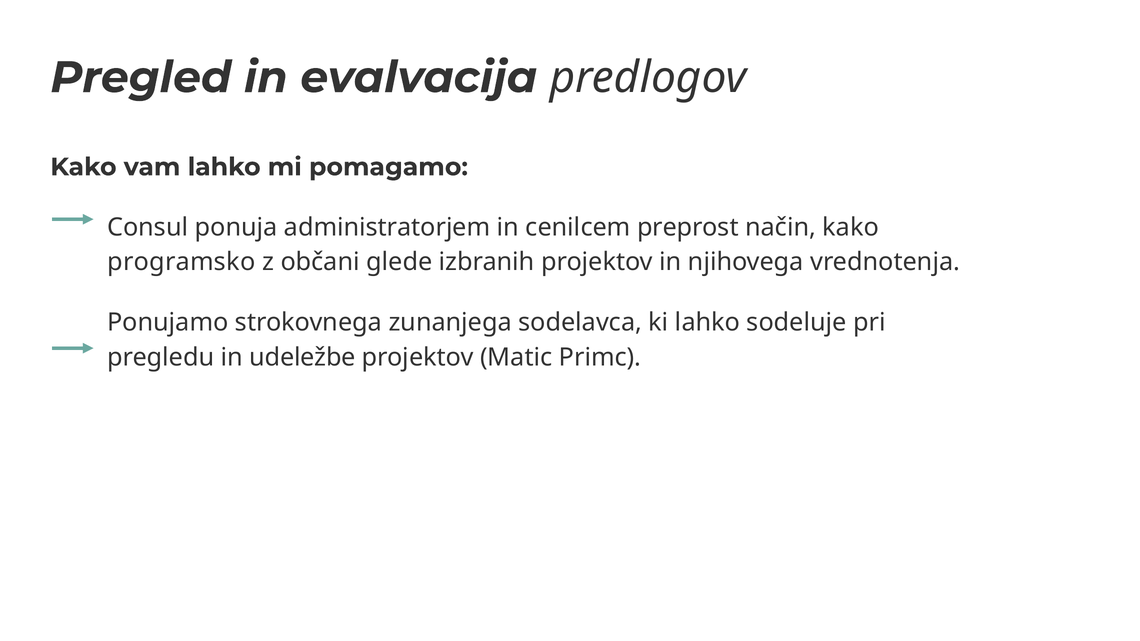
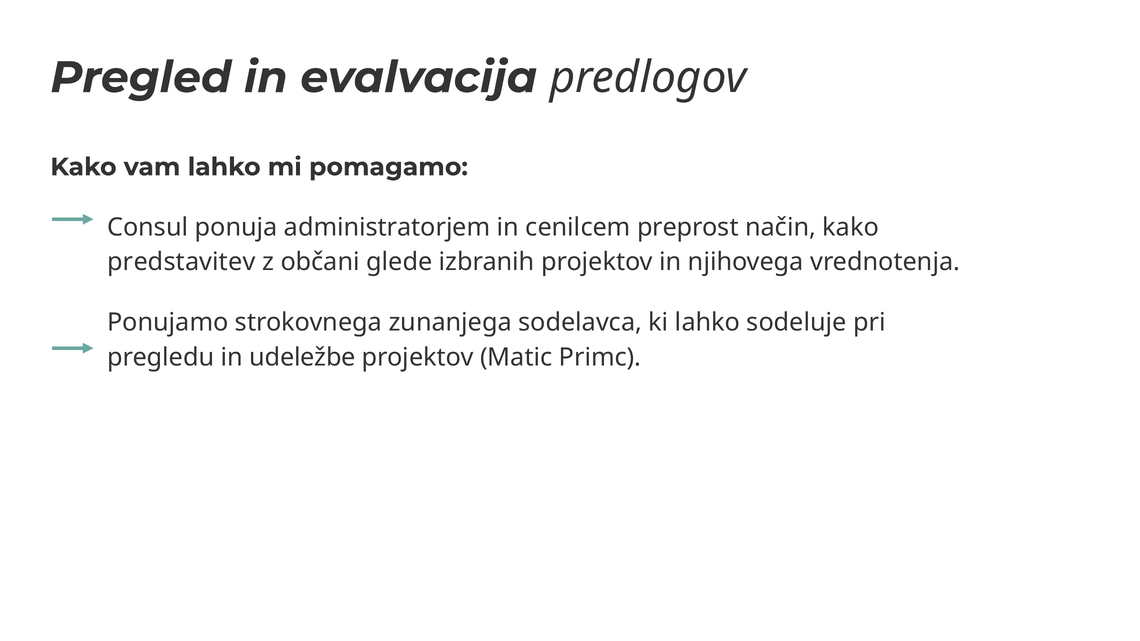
programsko: programsko -> predstavitev
